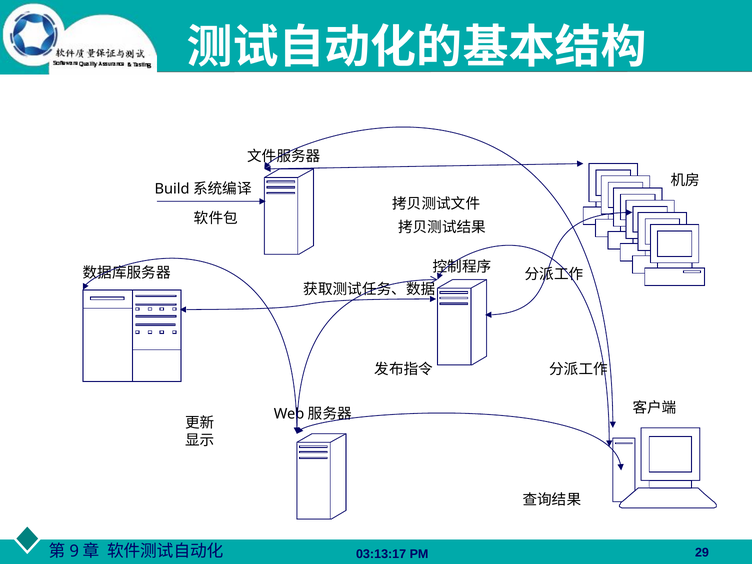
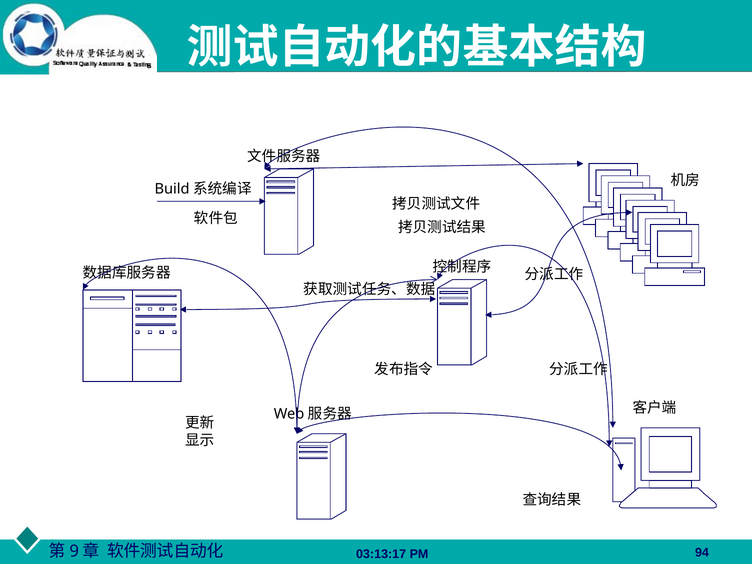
29: 29 -> 94
